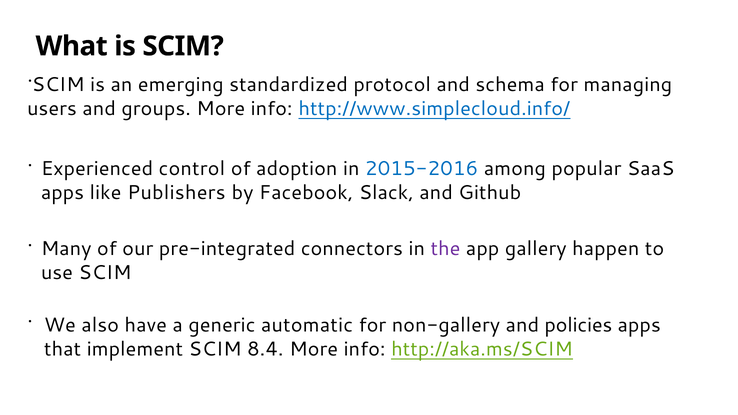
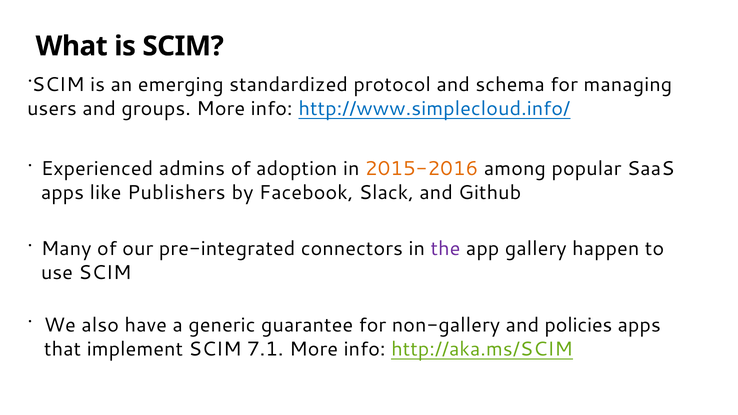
control: control -> admins
2015-2016 colour: blue -> orange
automatic: automatic -> guarantee
8.4: 8.4 -> 7.1
